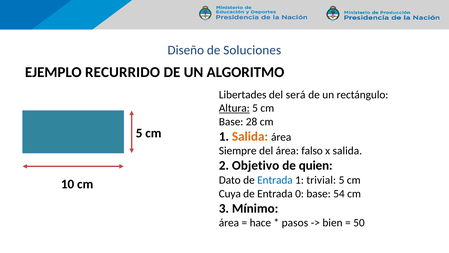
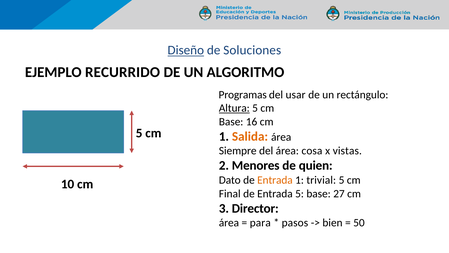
Diseño underline: none -> present
Libertades: Libertades -> Programas
será: será -> usar
28: 28 -> 16
falso: falso -> cosa
x salida: salida -> vistas
Objetivo: Objetivo -> Menores
Entrada at (275, 180) colour: blue -> orange
Cuya: Cuya -> Final
Entrada 0: 0 -> 5
54: 54 -> 27
Mínimo: Mínimo -> Director
hace: hace -> para
